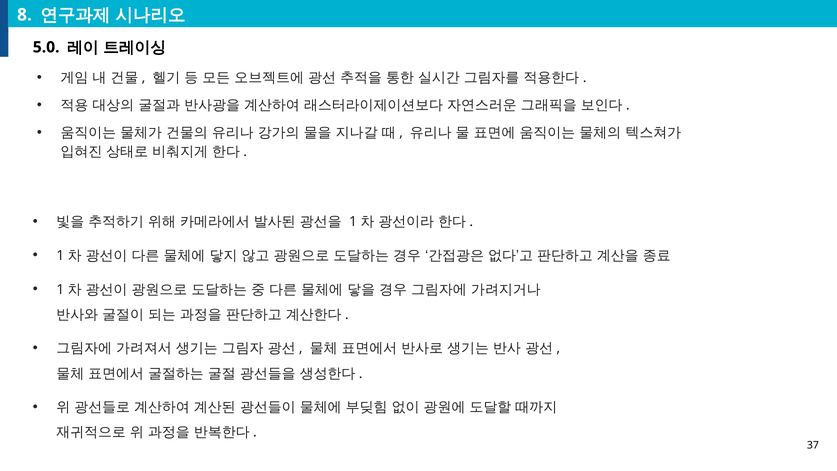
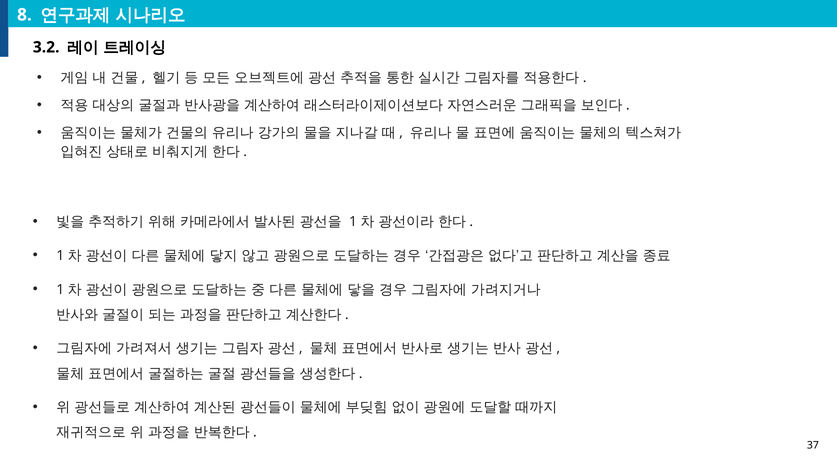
5.0: 5.0 -> 3.2
